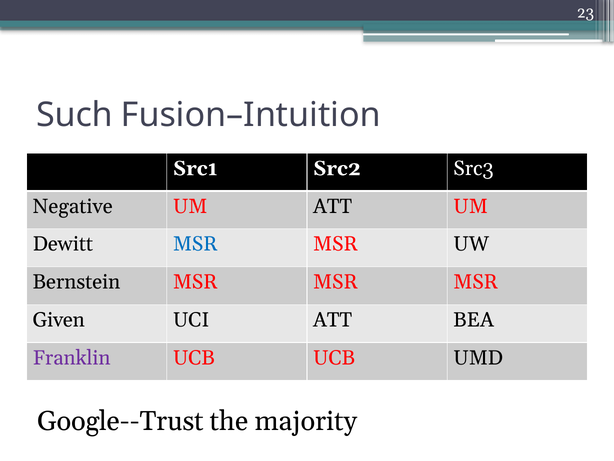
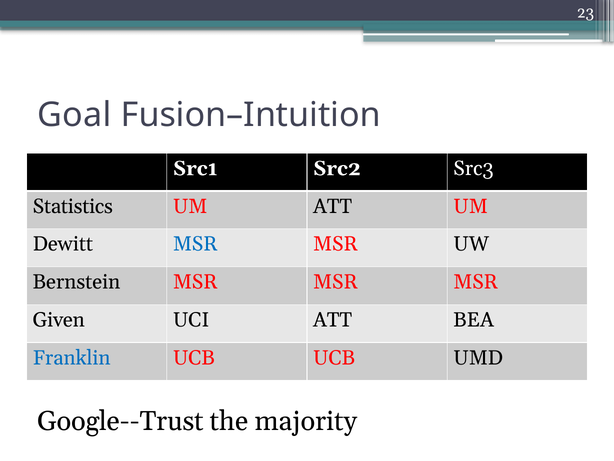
Such: Such -> Goal
Negative: Negative -> Statistics
Franklin colour: purple -> blue
